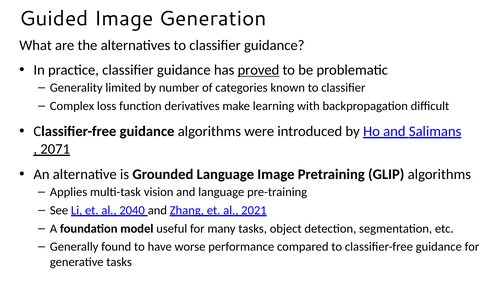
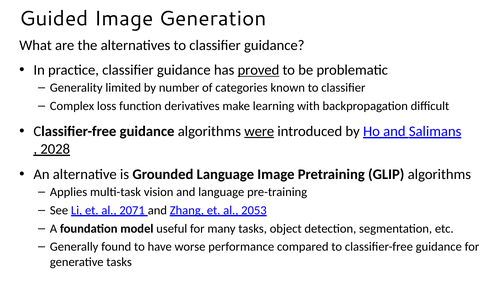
were underline: none -> present
2071: 2071 -> 2028
2040: 2040 -> 2071
2021: 2021 -> 2053
